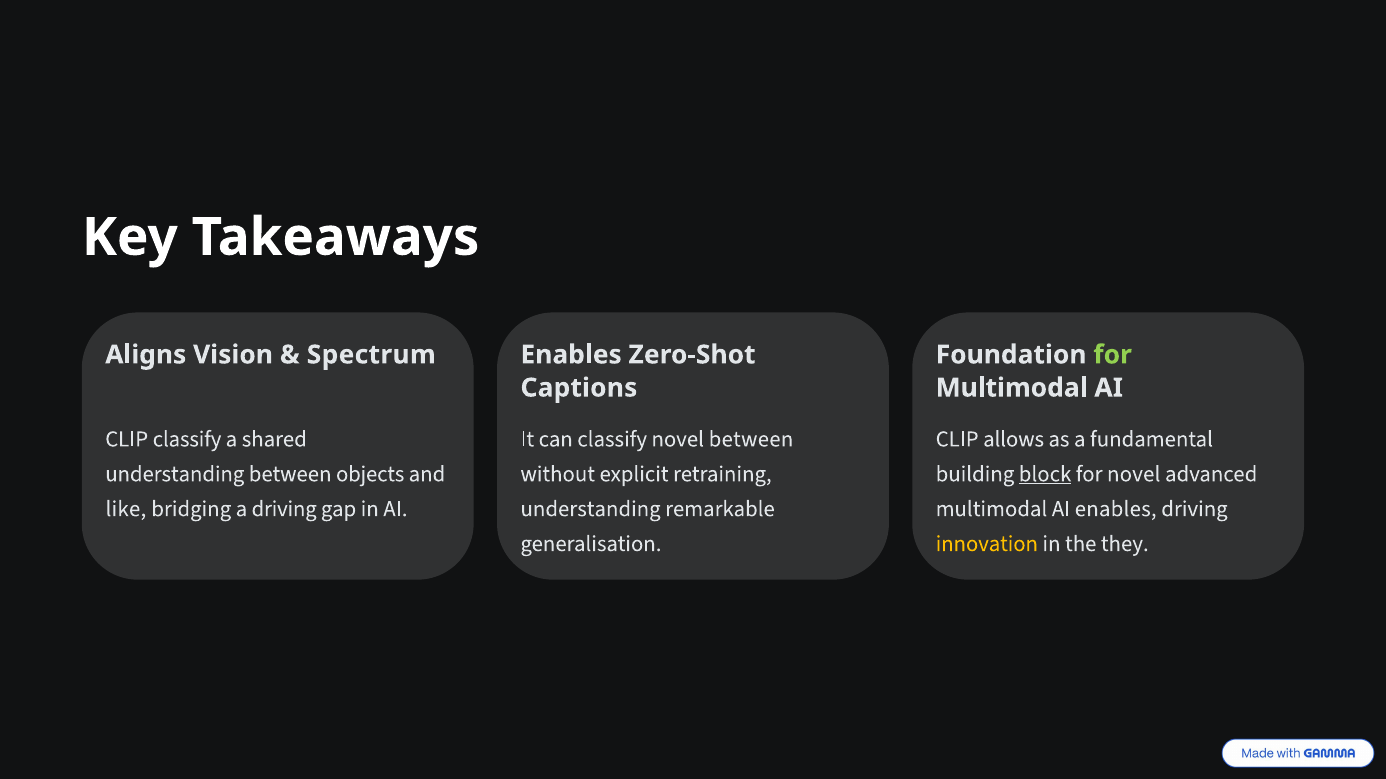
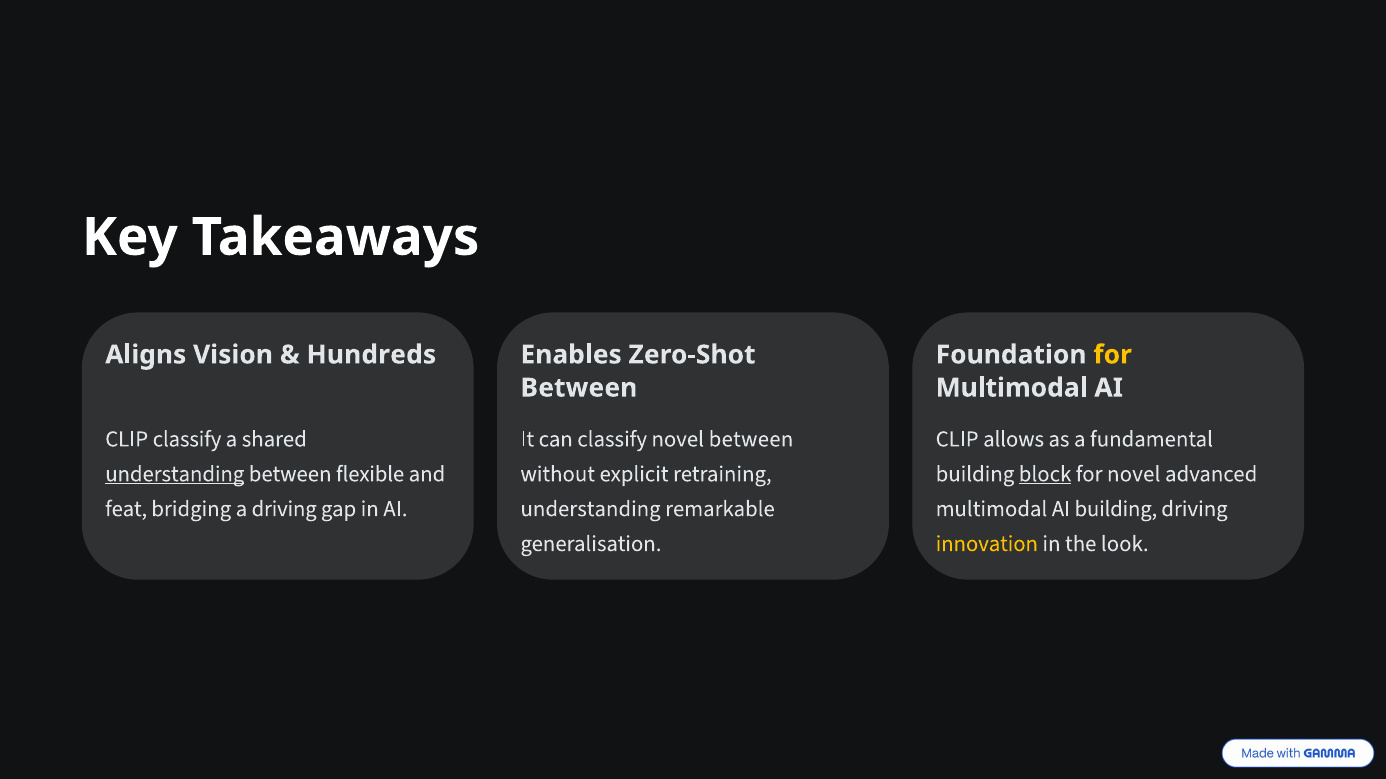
Spectrum: Spectrum -> Hundreds
for at (1113, 355) colour: light green -> yellow
Captions at (579, 388): Captions -> Between
understanding at (175, 474) underline: none -> present
objects: objects -> flexible
like: like -> feat
multimodal AI enables: enables -> building
they: they -> look
